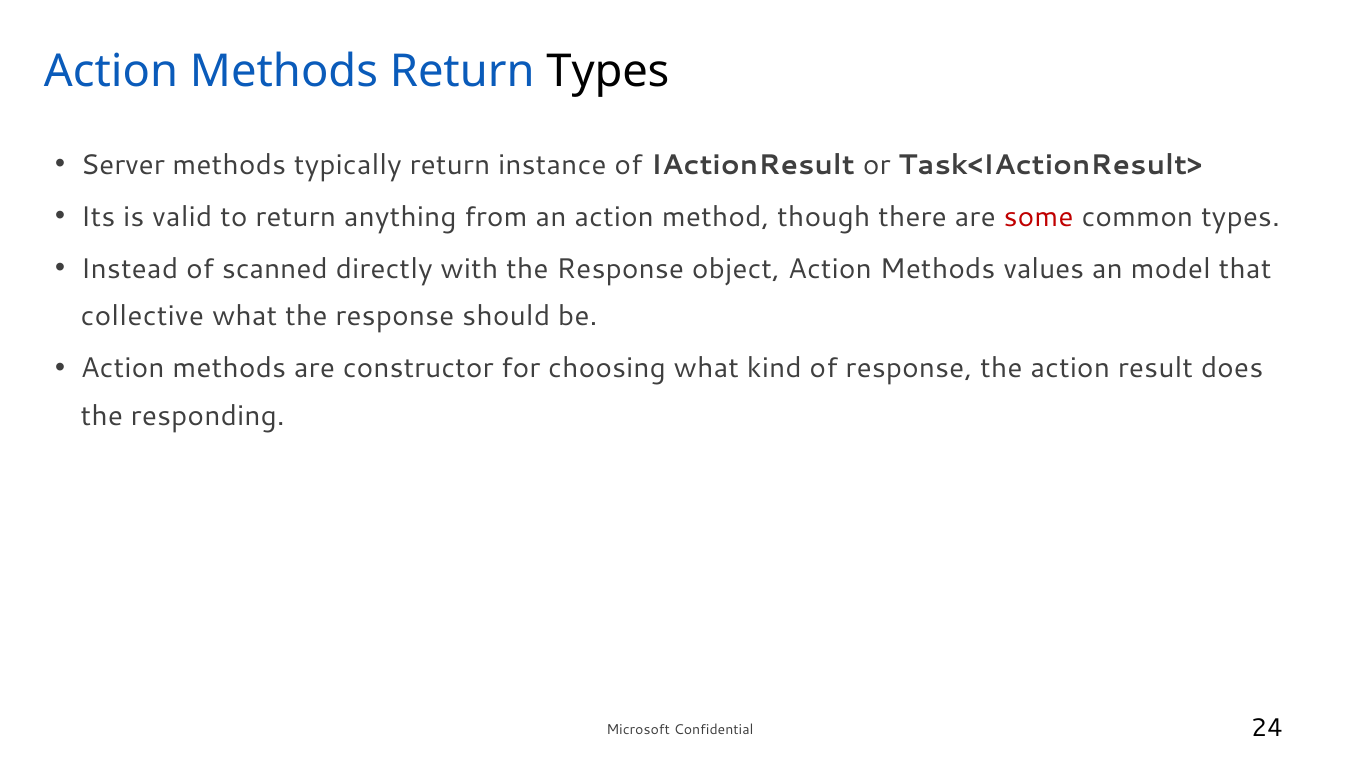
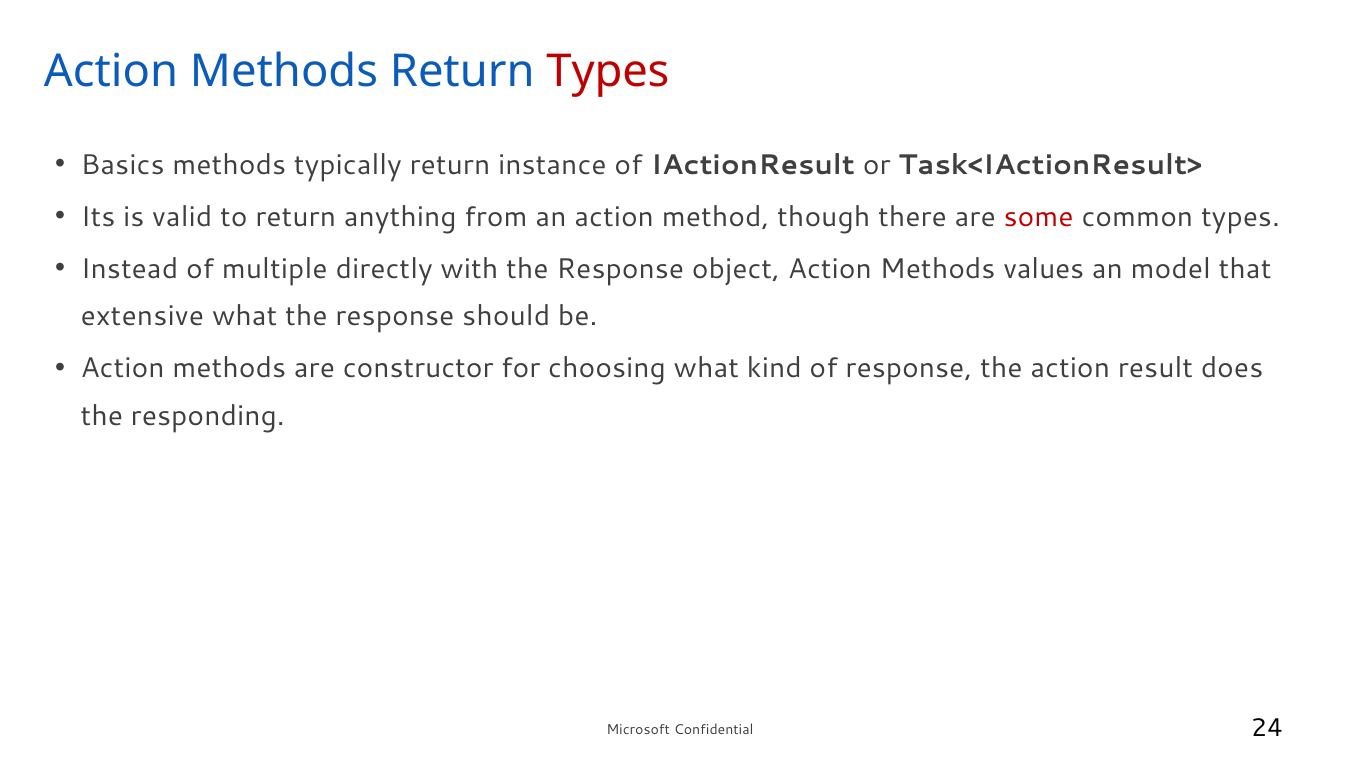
Types at (608, 72) colour: black -> red
Server: Server -> Basics
scanned: scanned -> multiple
collective: collective -> extensive
